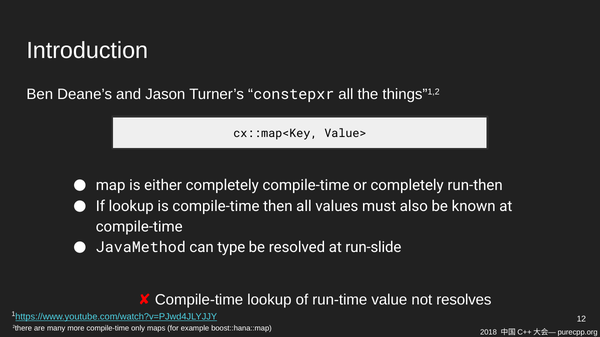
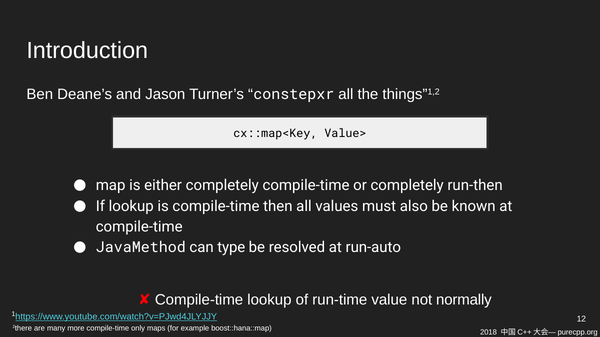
run-slide: run-slide -> run-auto
resolves: resolves -> normally
